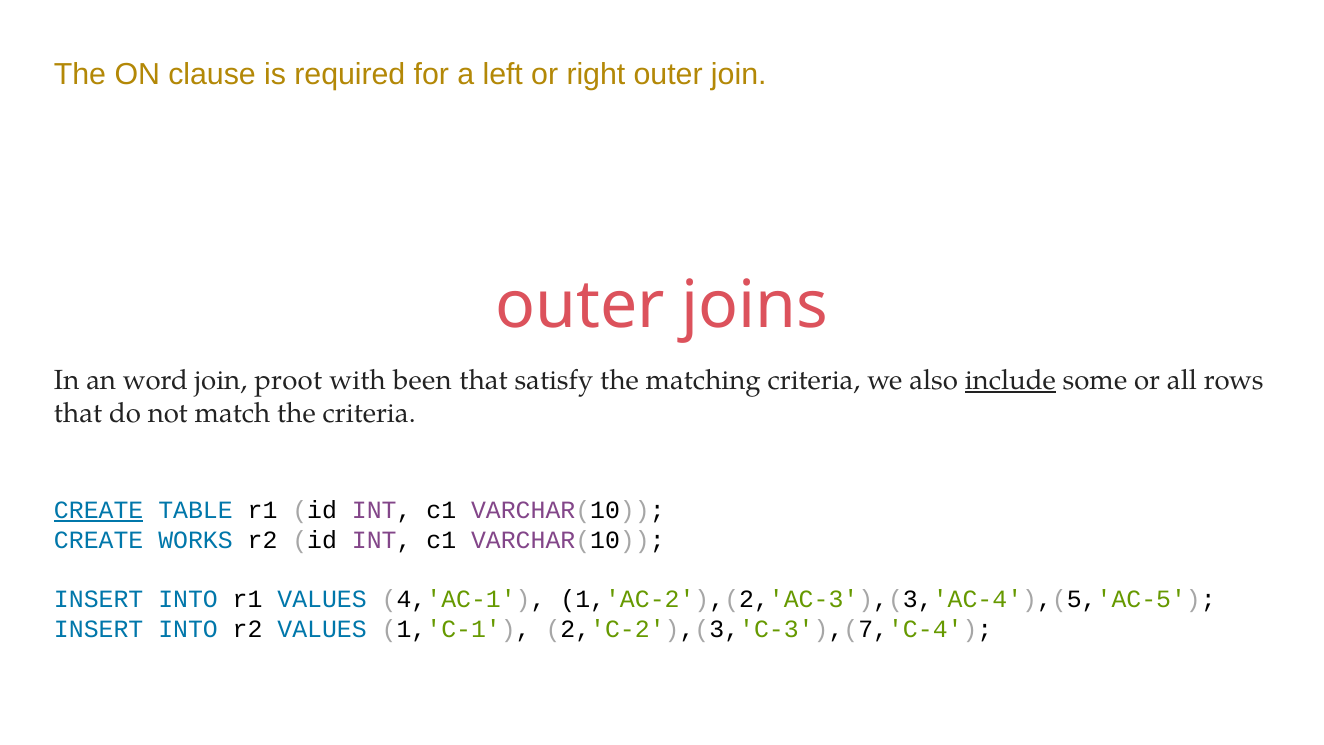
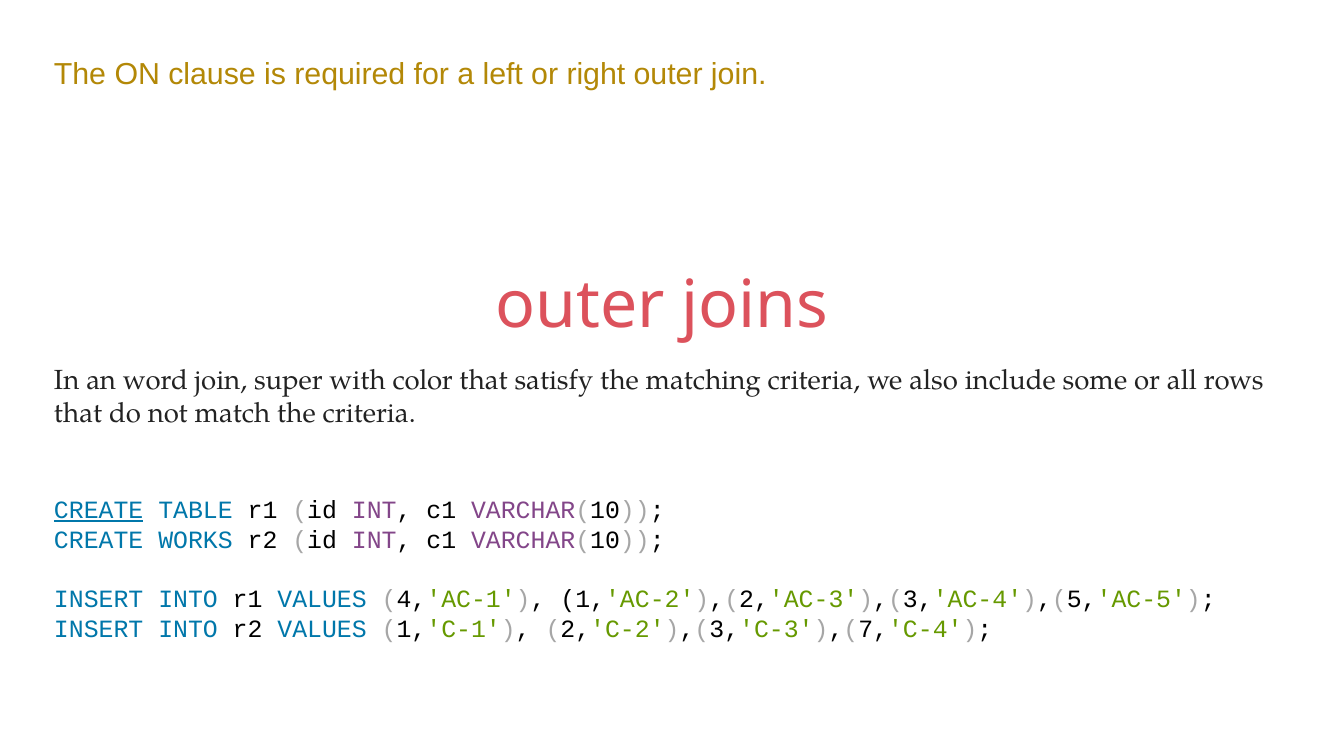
proot: proot -> super
been: been -> color
include underline: present -> none
